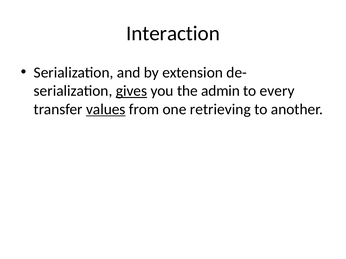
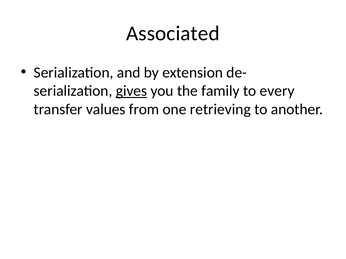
Interaction: Interaction -> Associated
admin: admin -> family
values underline: present -> none
